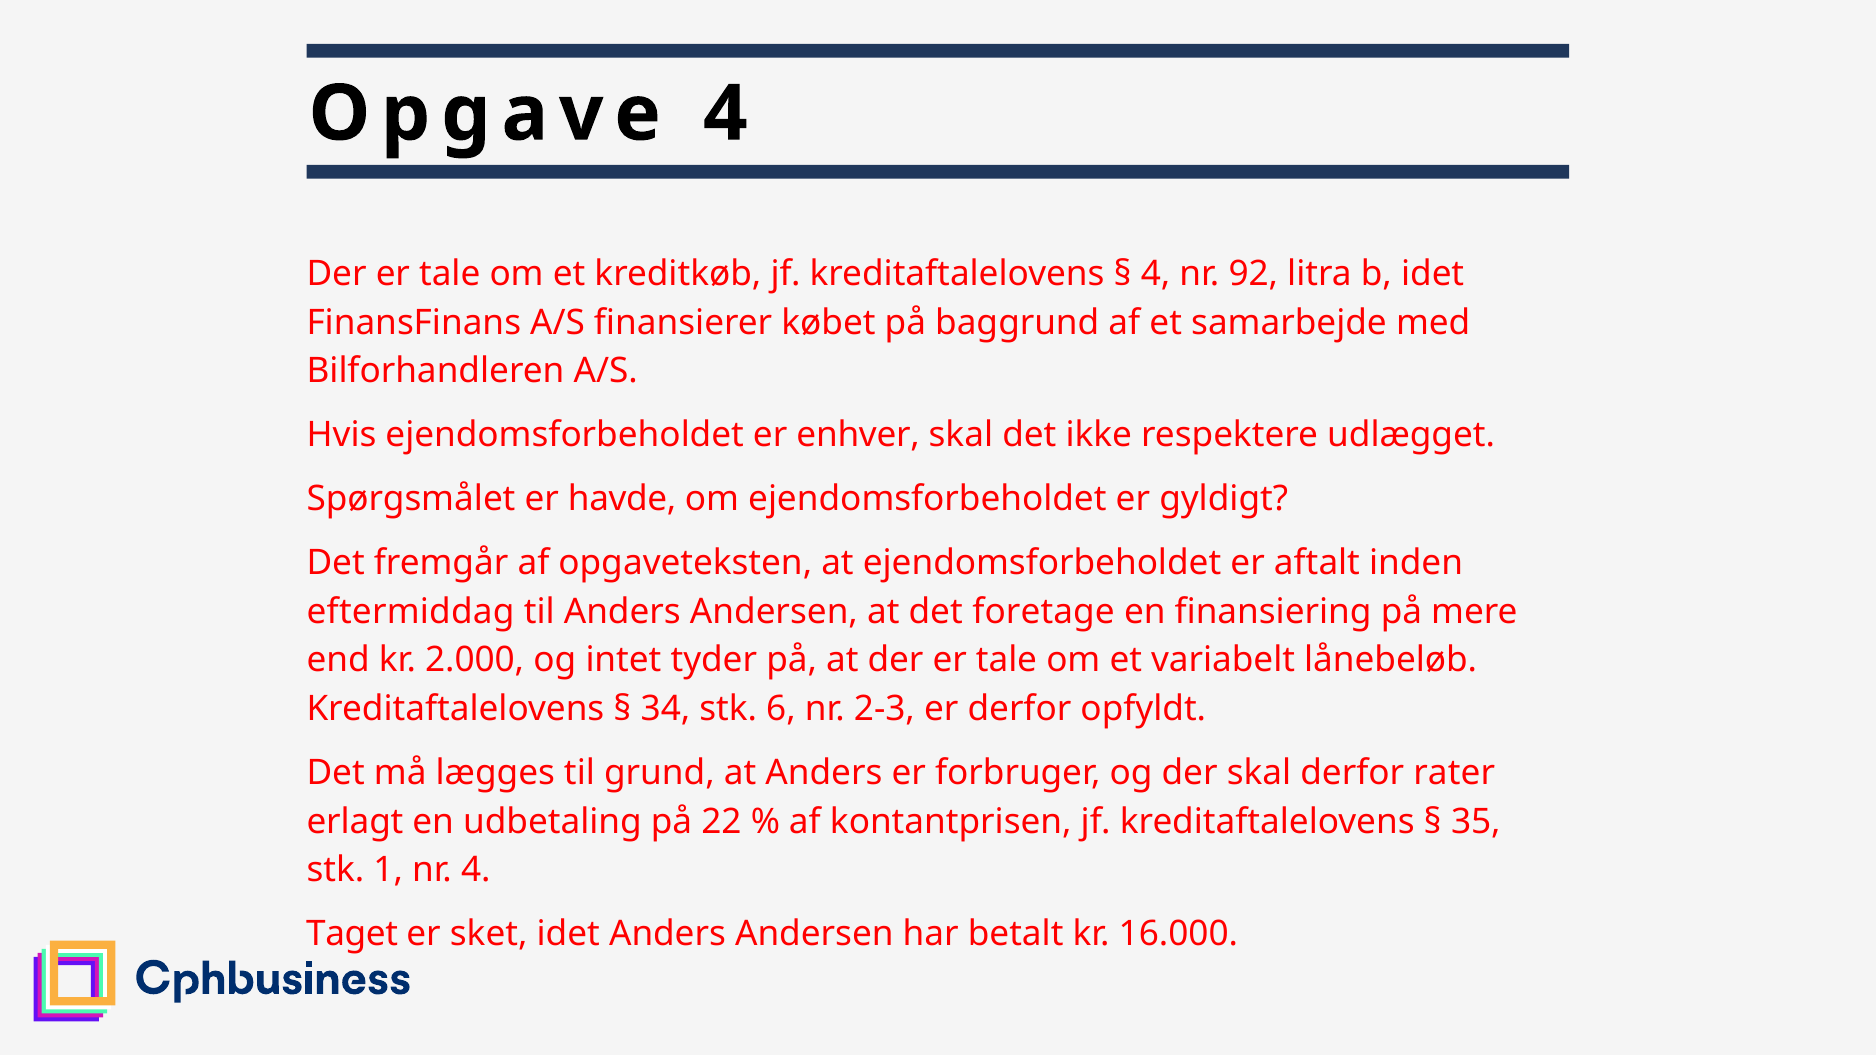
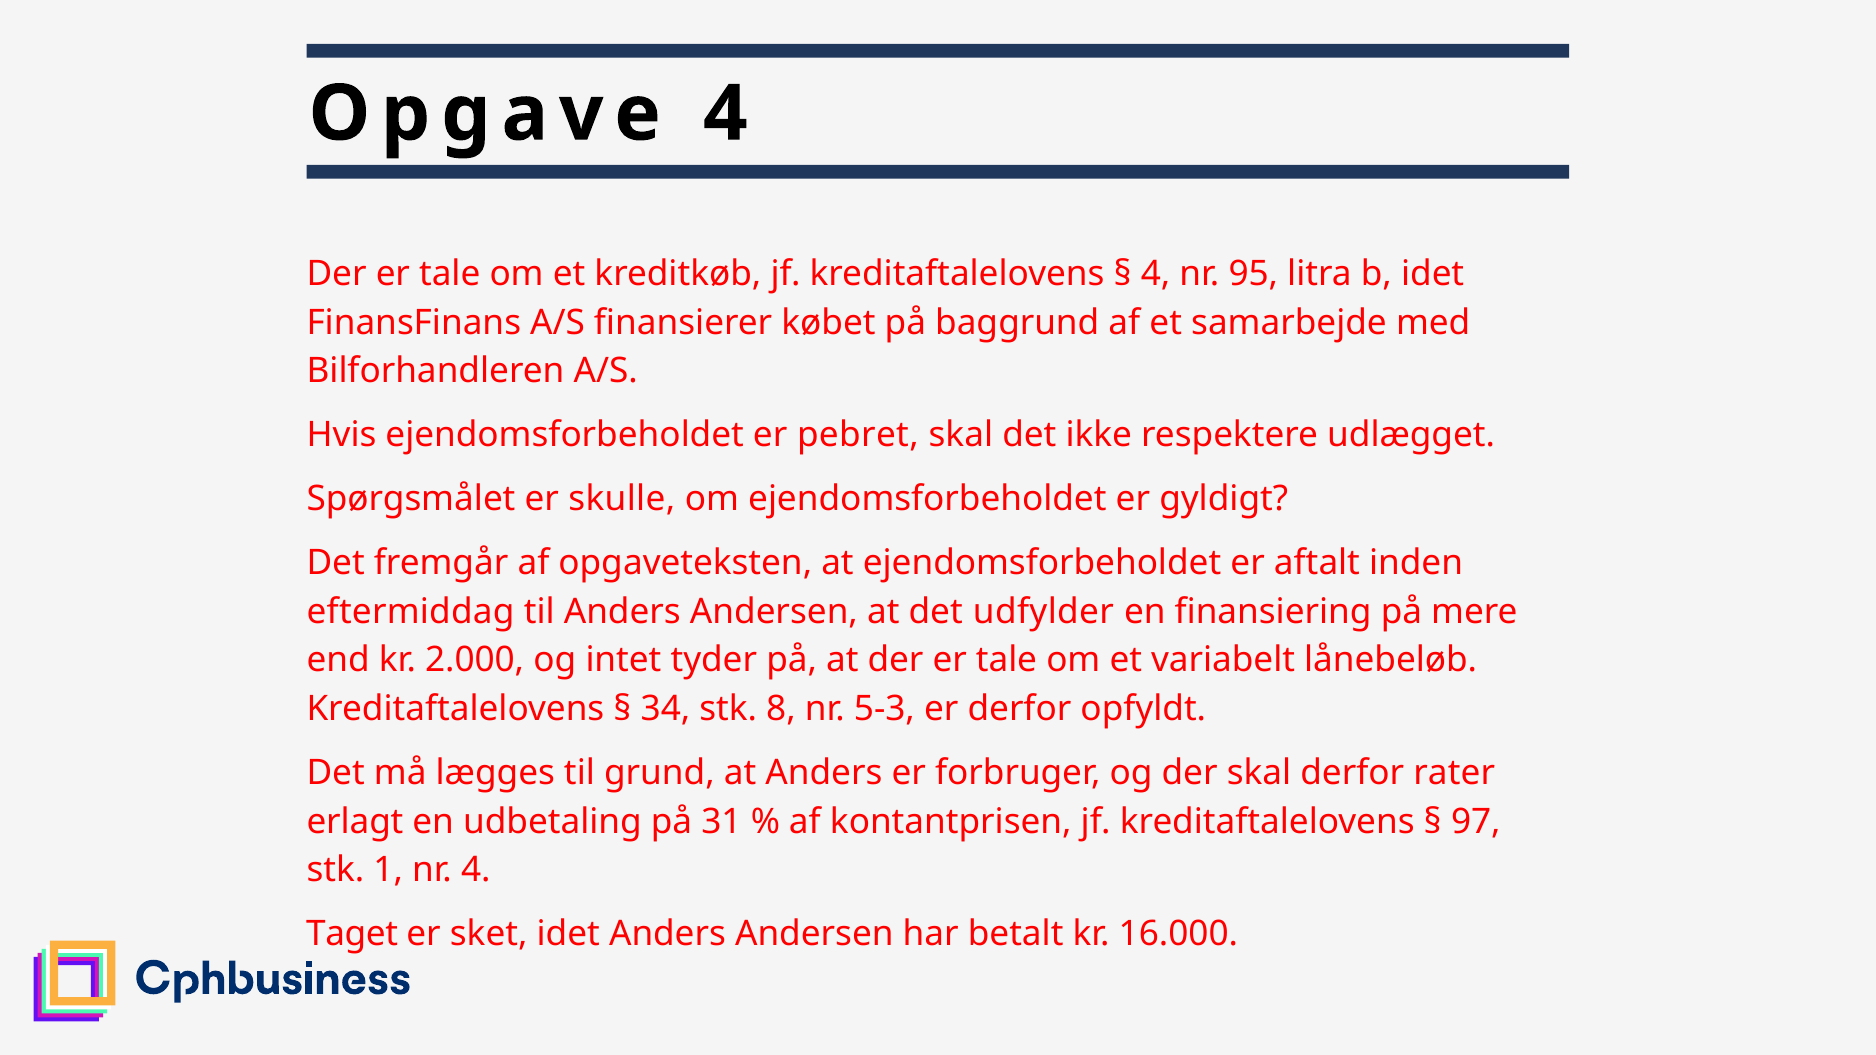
92: 92 -> 95
enhver: enhver -> pebret
havde: havde -> skulle
foretage: foretage -> udfylder
6: 6 -> 8
2-3: 2-3 -> 5-3
22: 22 -> 31
35: 35 -> 97
